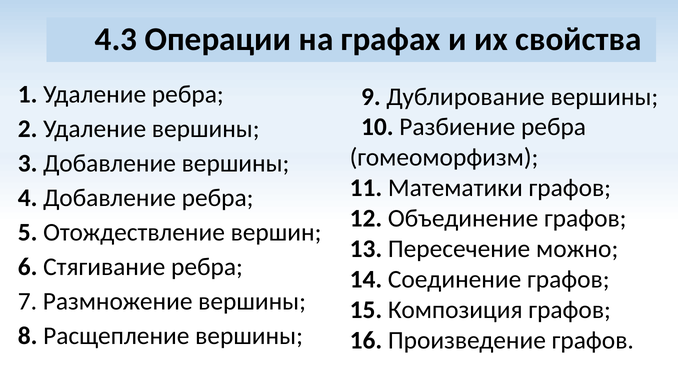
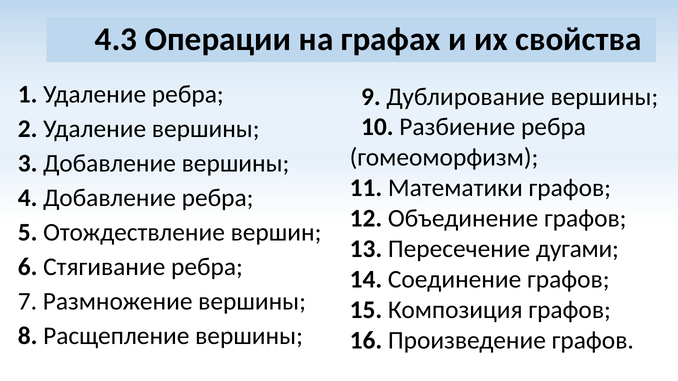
можно: можно -> дугами
